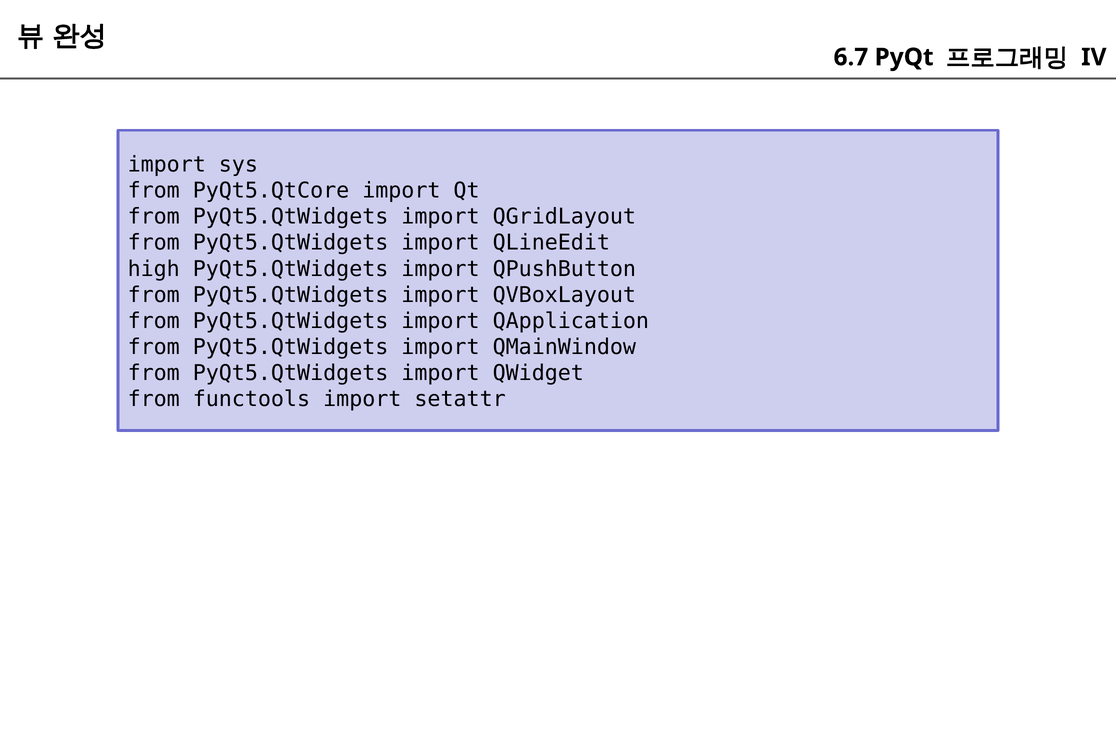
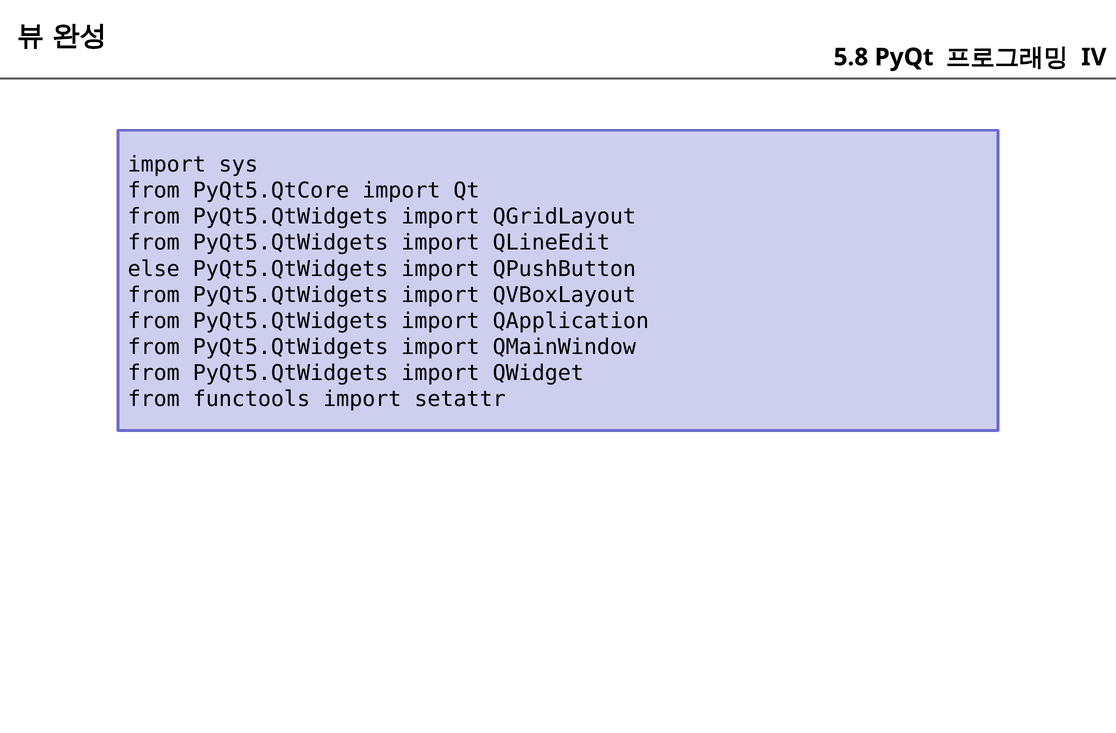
6.7: 6.7 -> 5.8
high: high -> else
